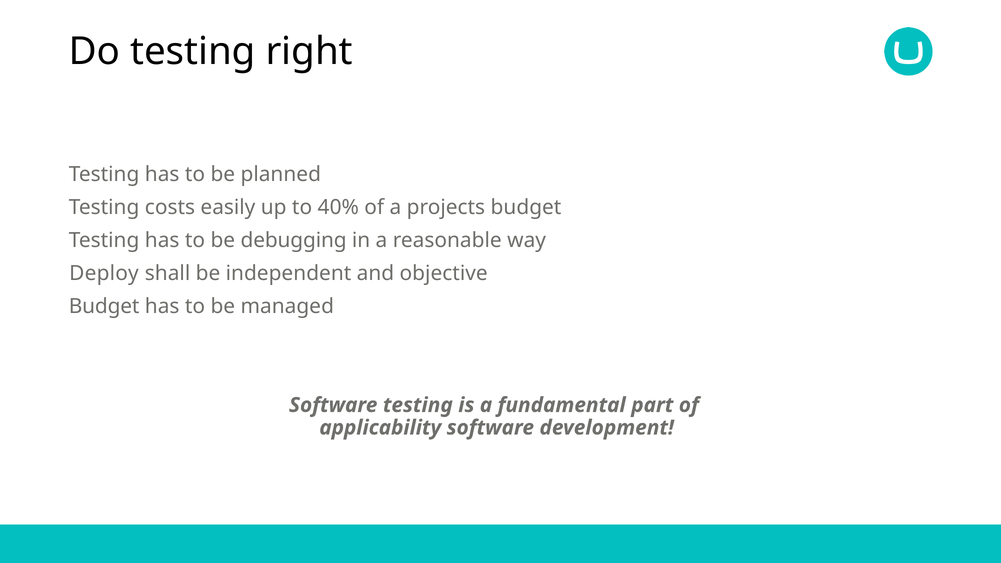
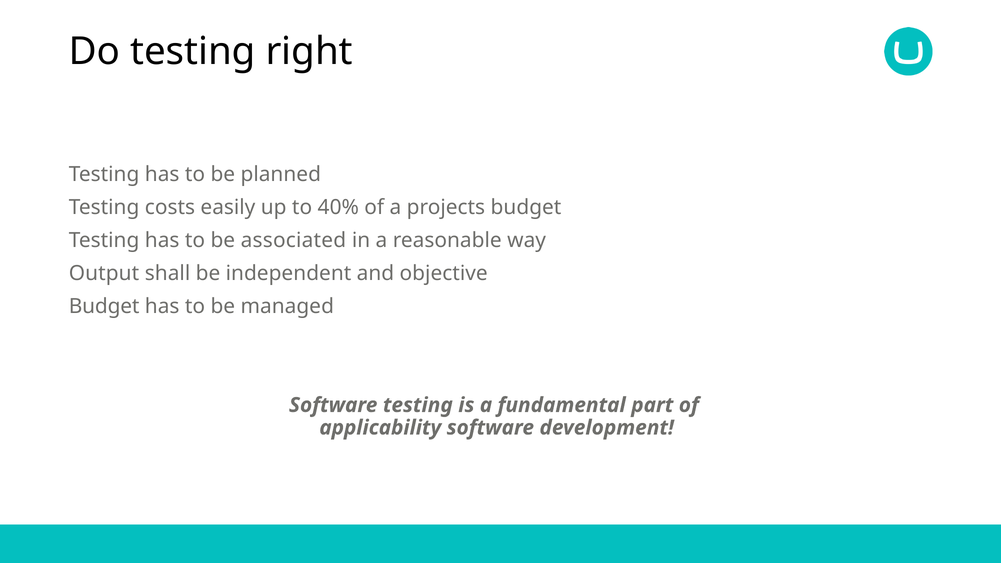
debugging: debugging -> associated
Deploy: Deploy -> Output
